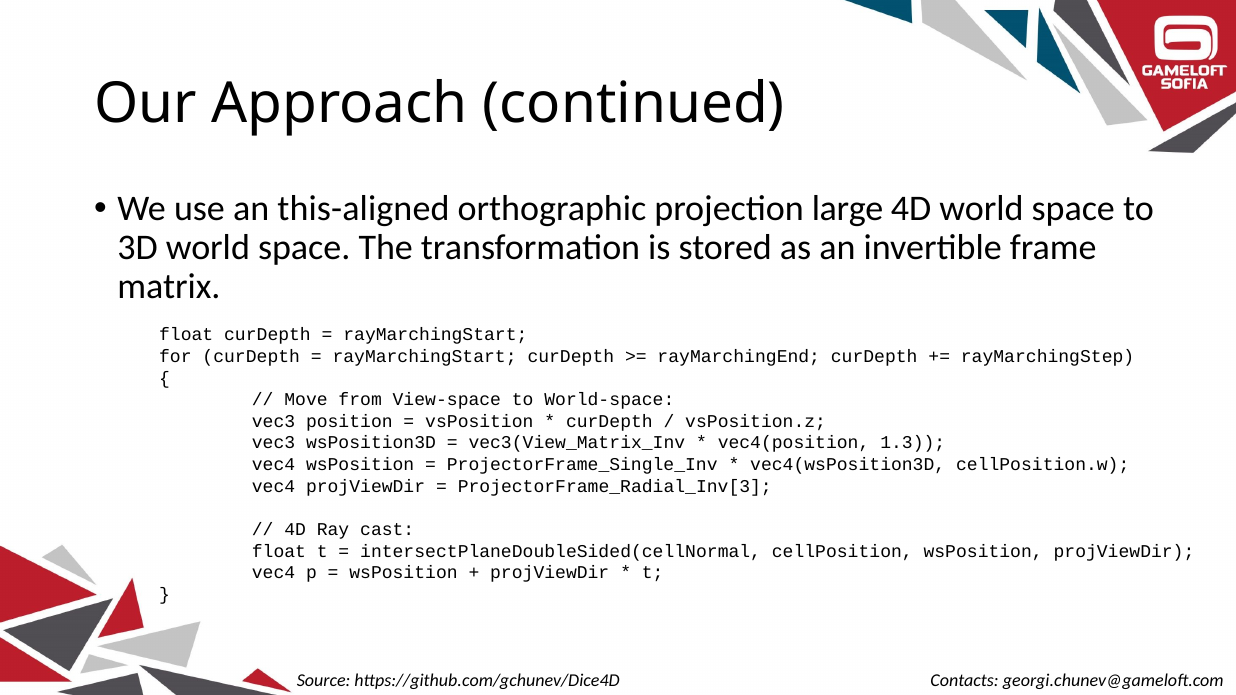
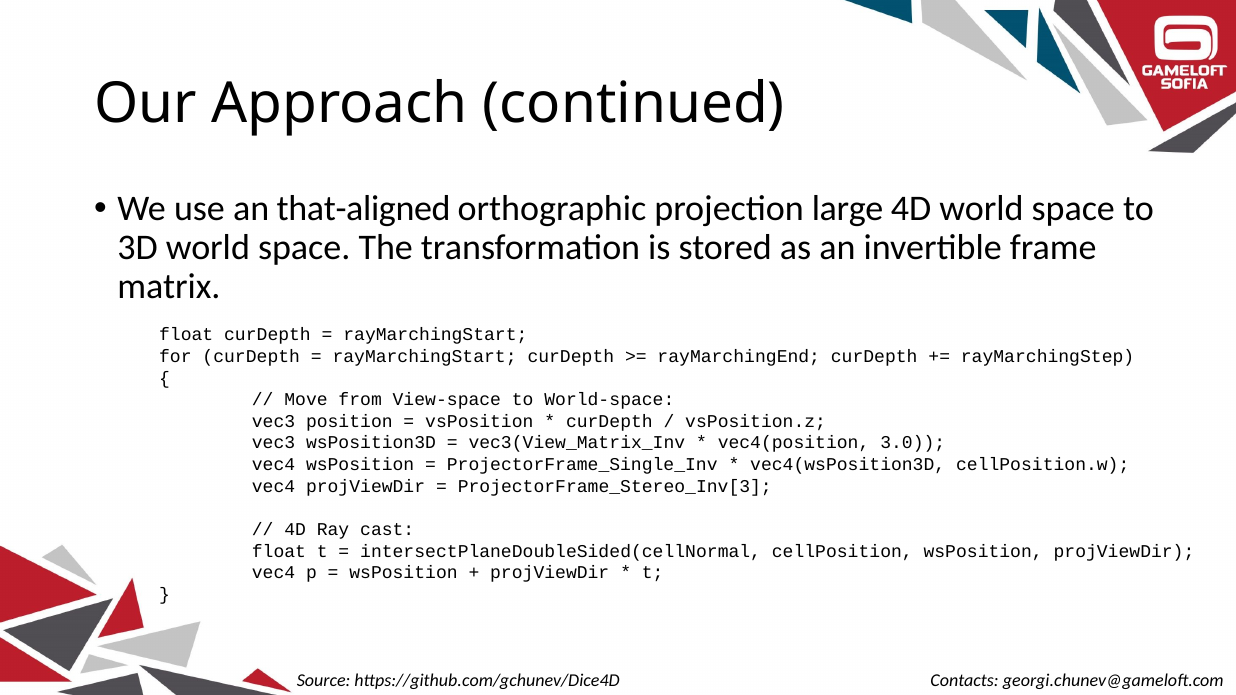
this-aligned: this-aligned -> that-aligned
1.3: 1.3 -> 3.0
ProjectorFrame_Radial_Inv[3: ProjectorFrame_Radial_Inv[3 -> ProjectorFrame_Stereo_Inv[3
